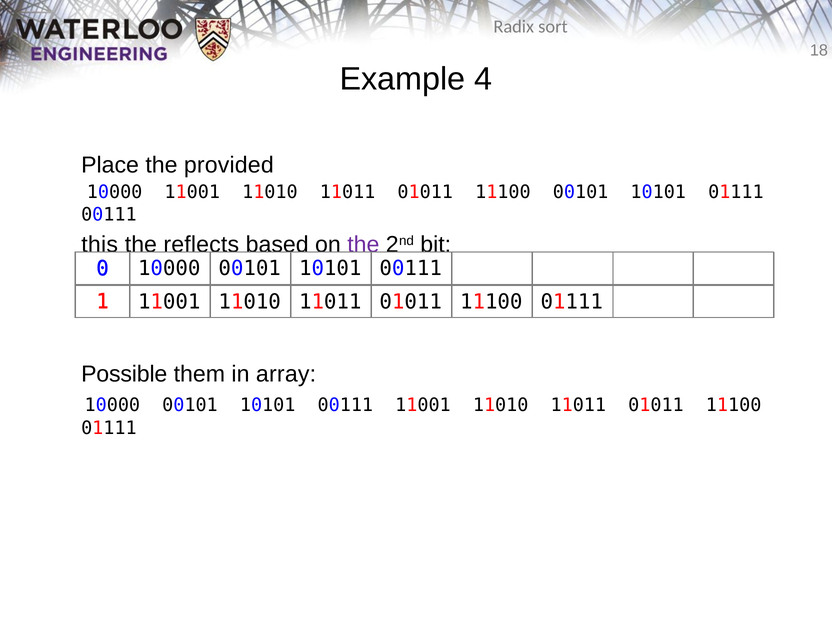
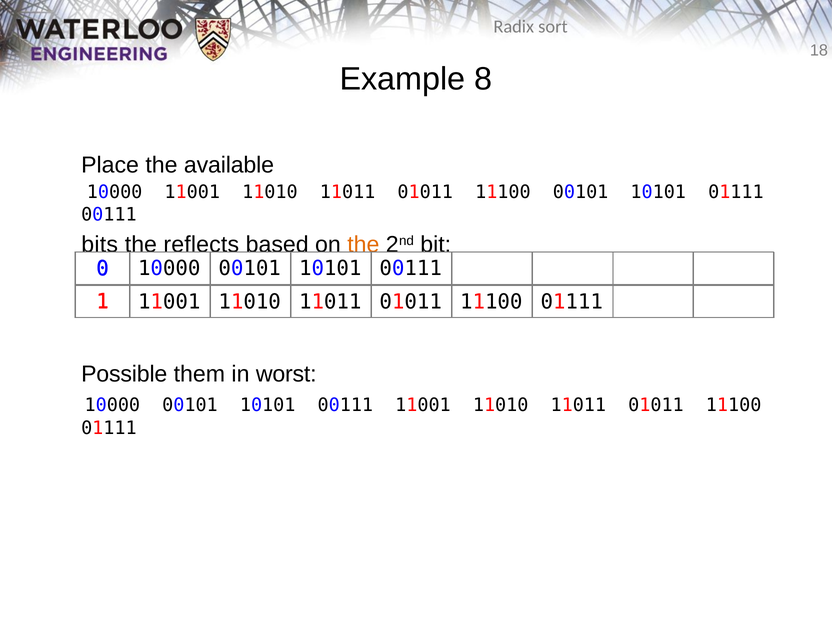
4: 4 -> 8
provided: provided -> available
this: this -> bits
the at (363, 245) colour: purple -> orange
array: array -> worst
